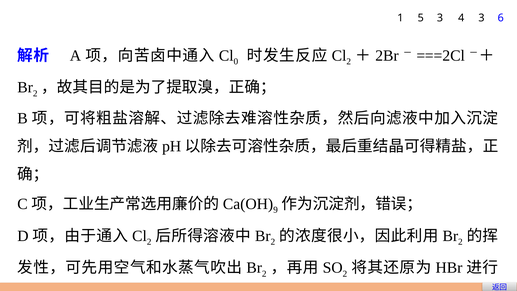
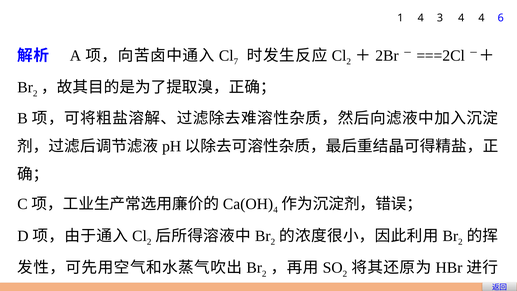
1 5: 5 -> 4
4 3: 3 -> 4
0: 0 -> 7
9 at (276, 210): 9 -> 4
